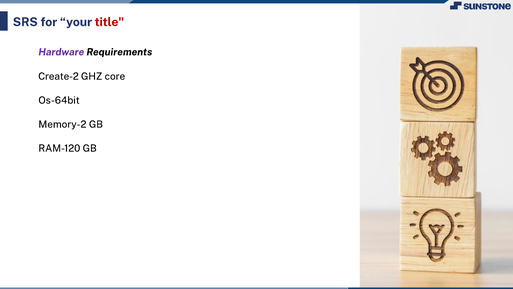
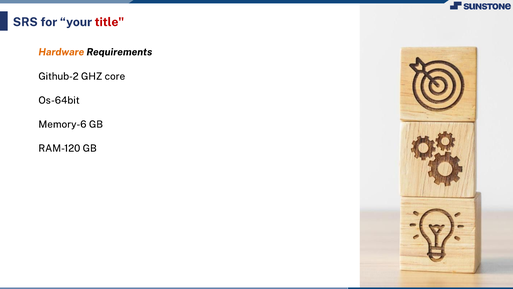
Hardware colour: purple -> orange
Create-2: Create-2 -> Github-2
Memory-2: Memory-2 -> Memory-6
